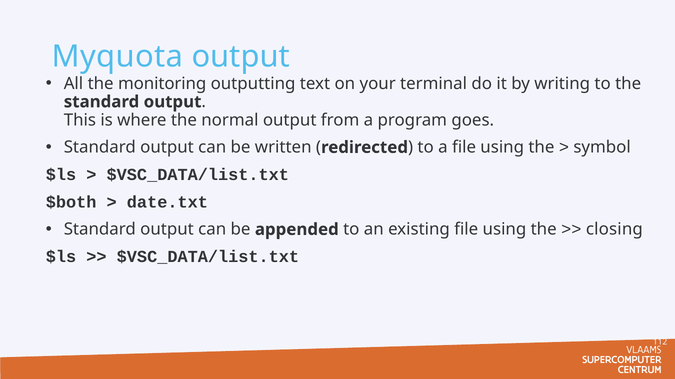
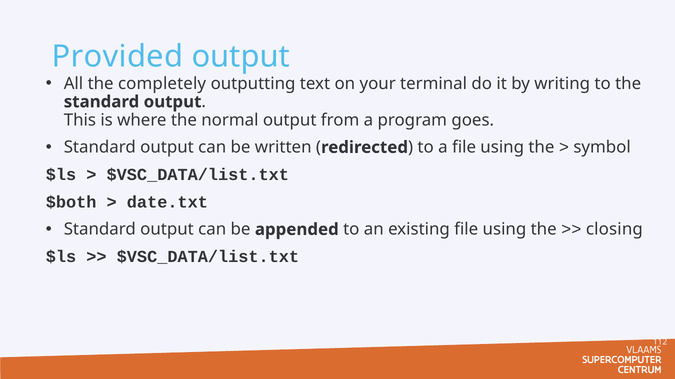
Myquota: Myquota -> Provided
monitoring: monitoring -> completely
